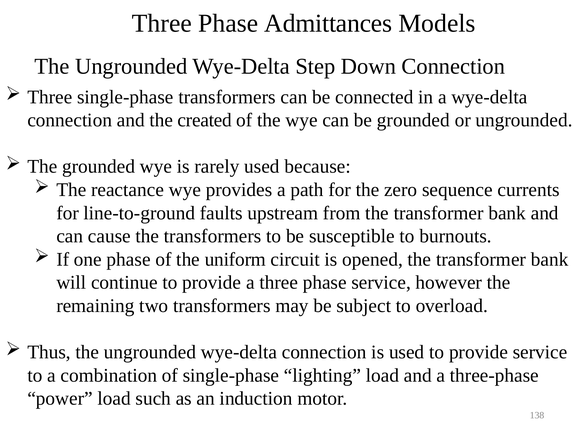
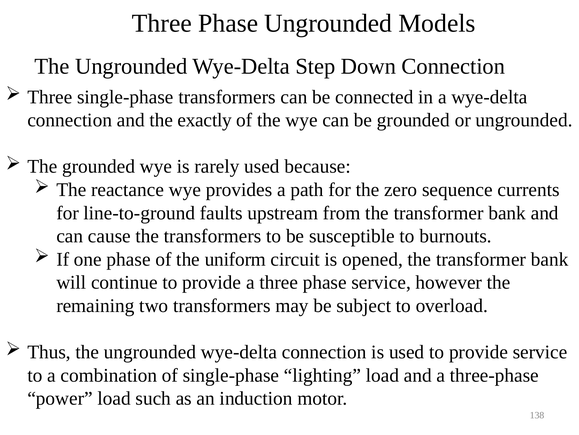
Phase Admittances: Admittances -> Ungrounded
created: created -> exactly
